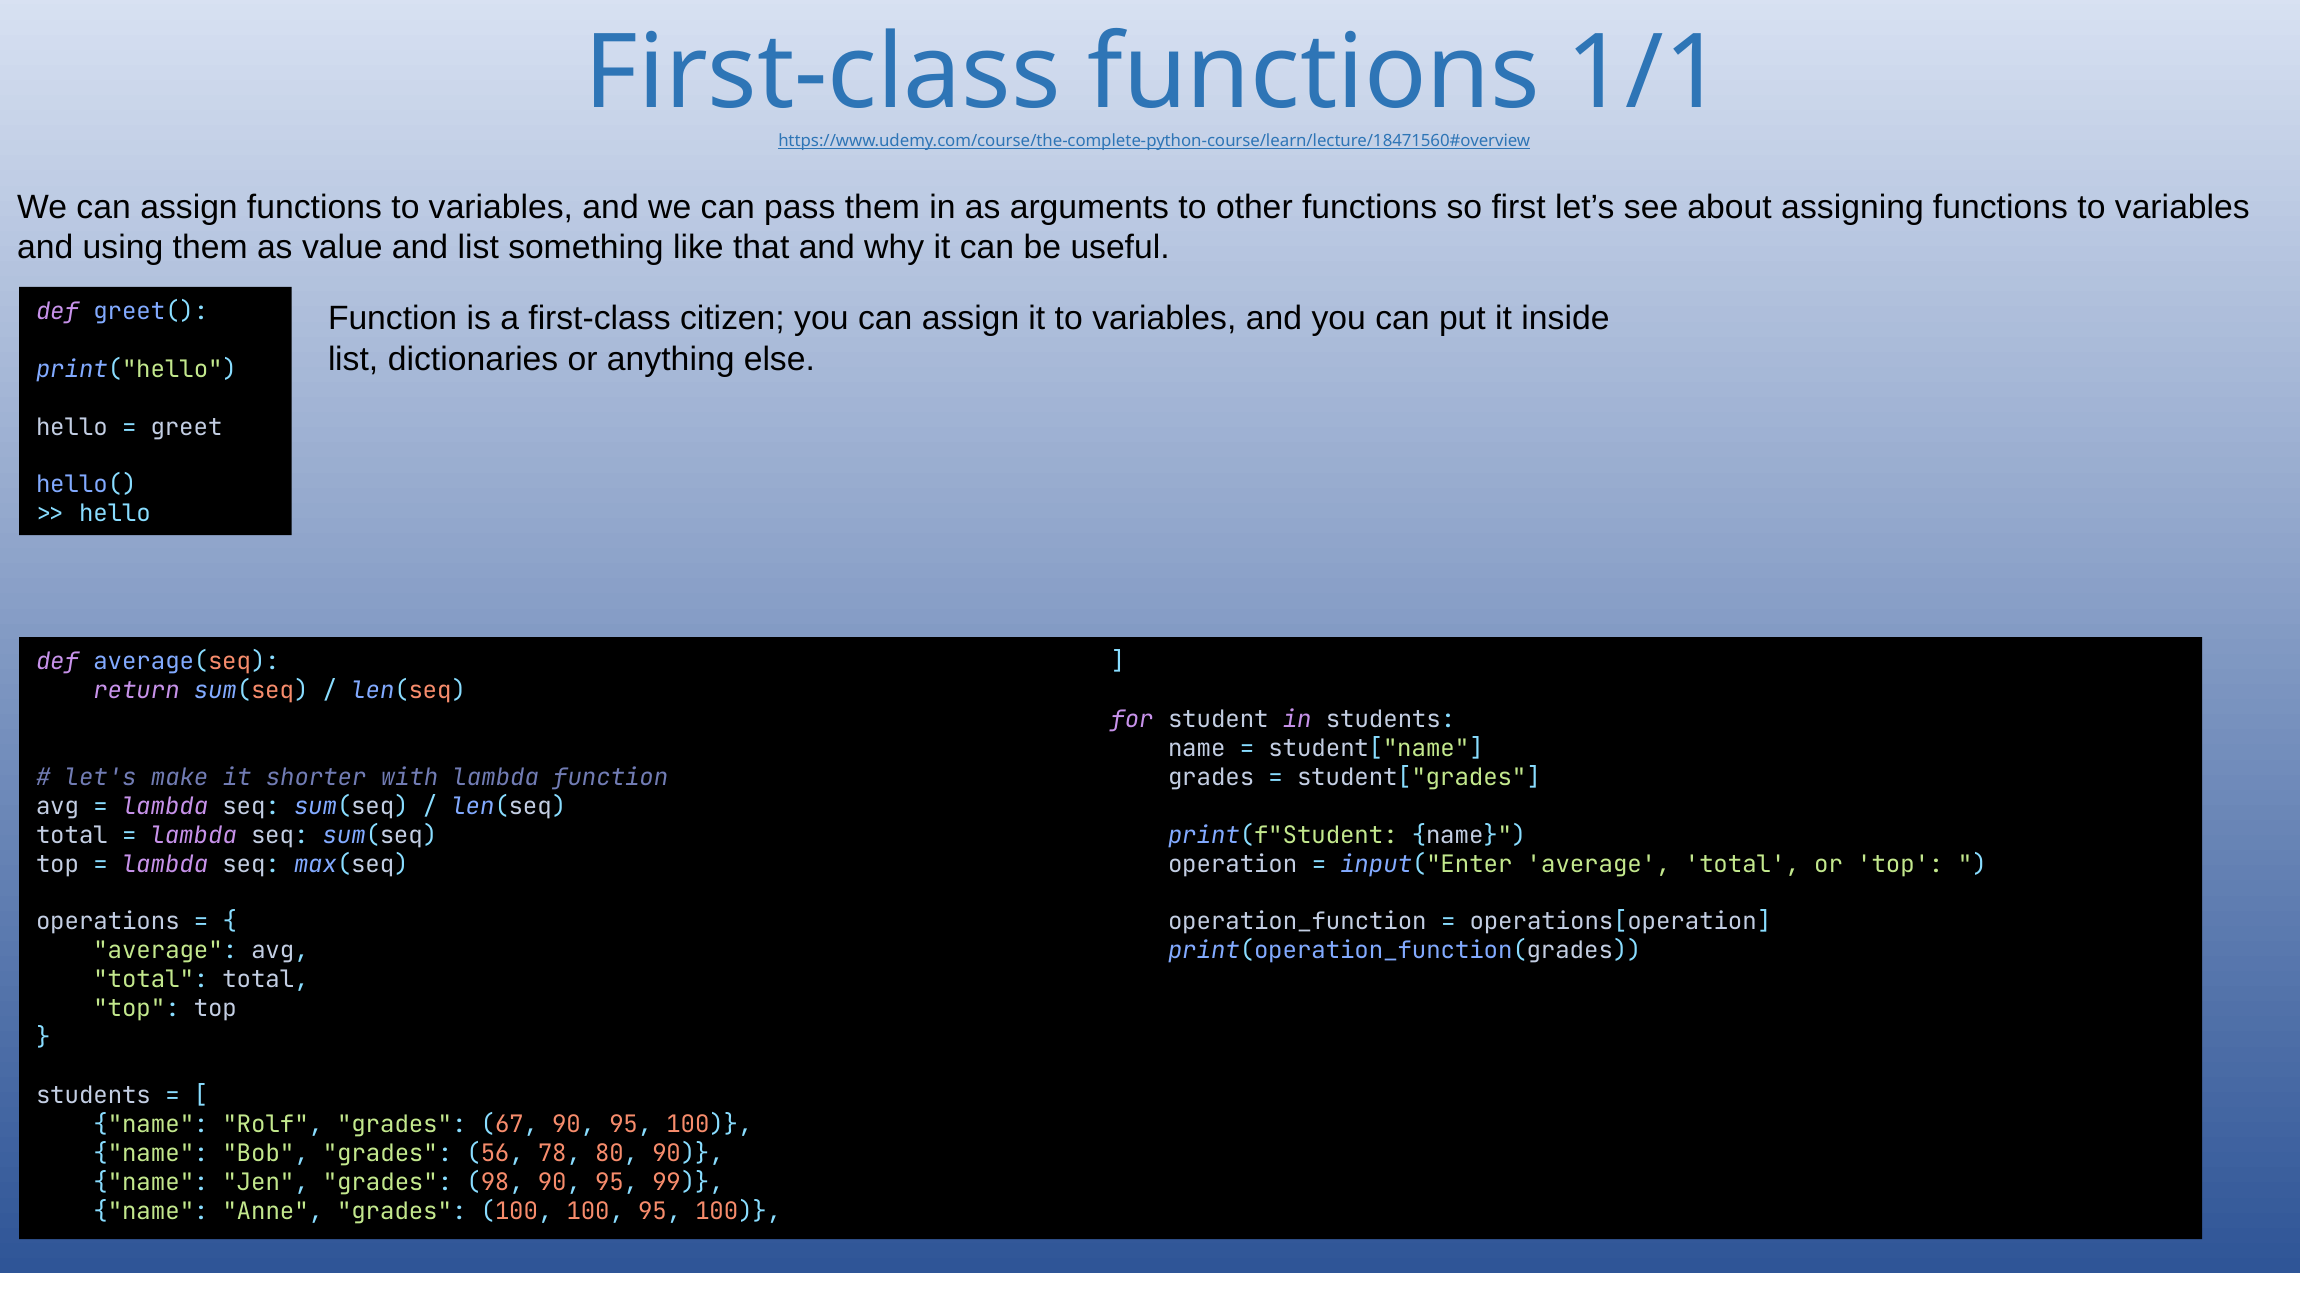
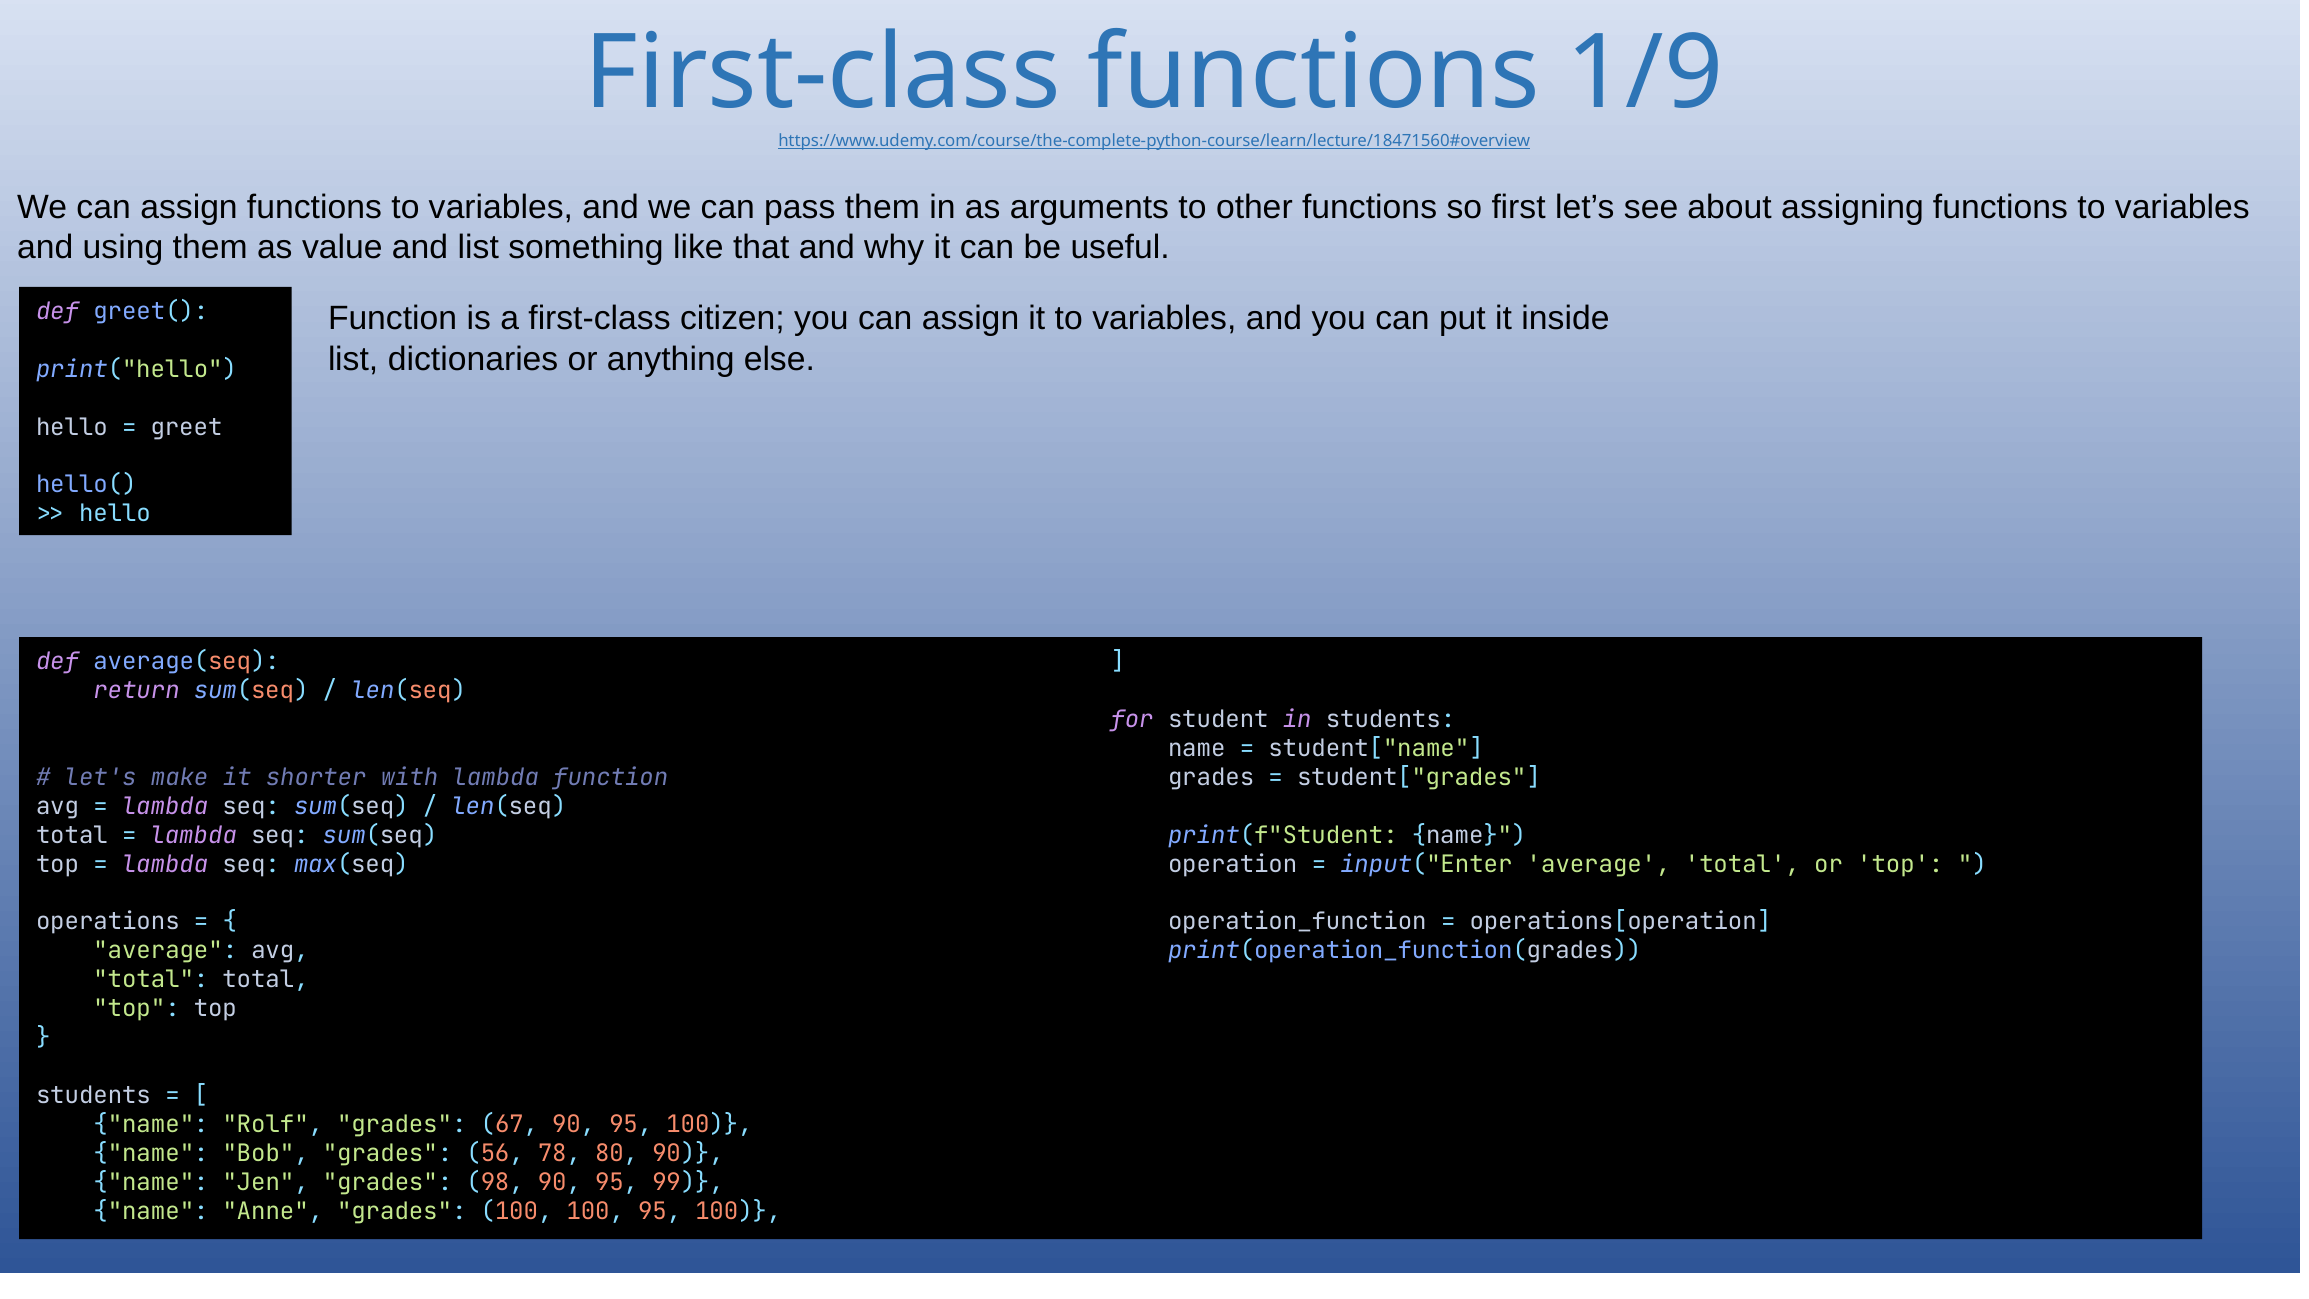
1/1: 1/1 -> 1/9
